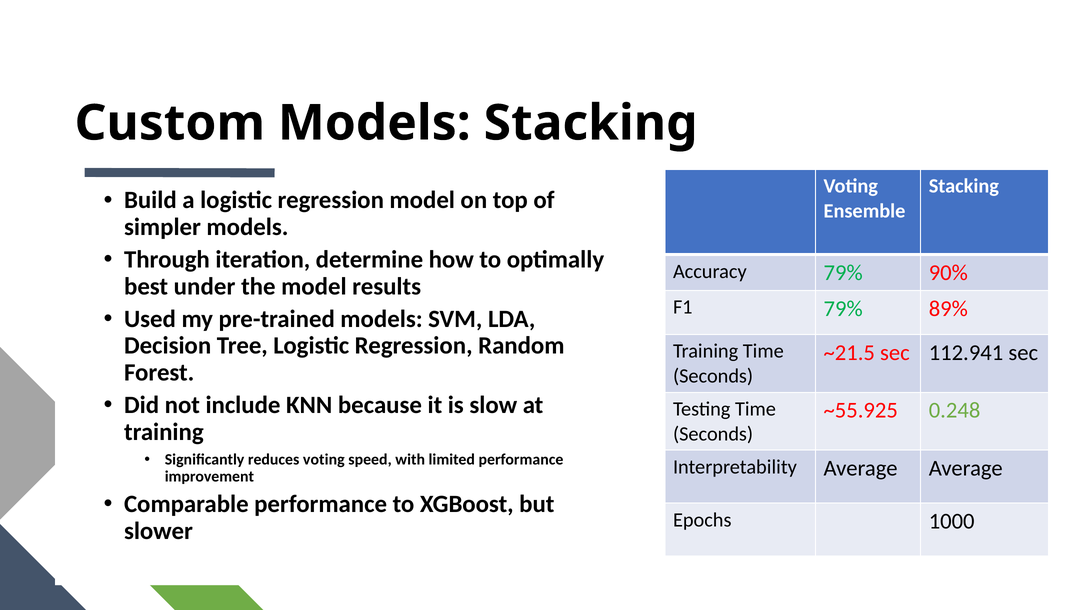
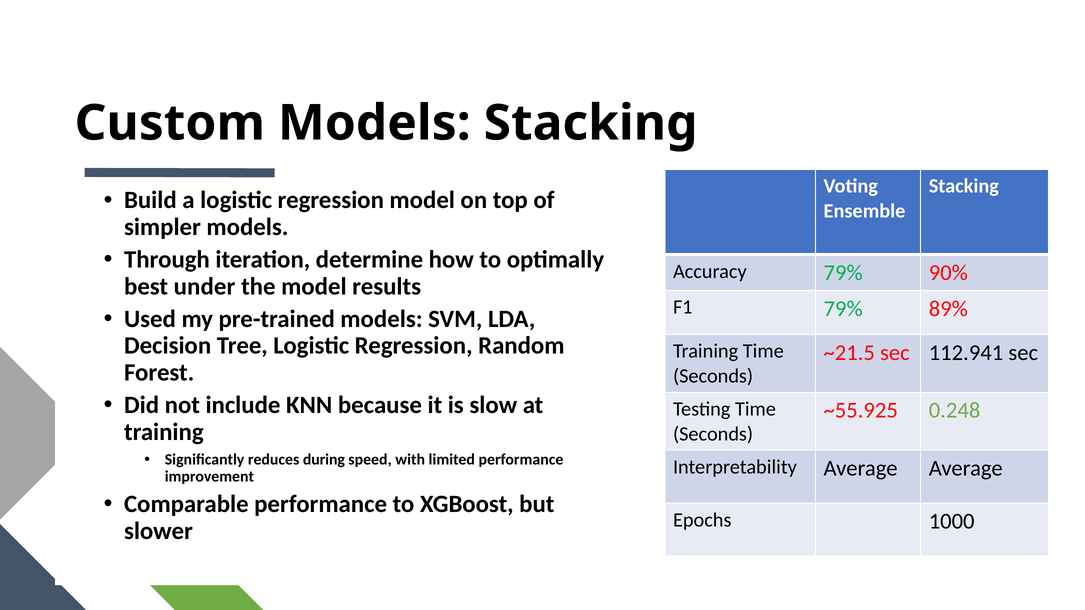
reduces voting: voting -> during
